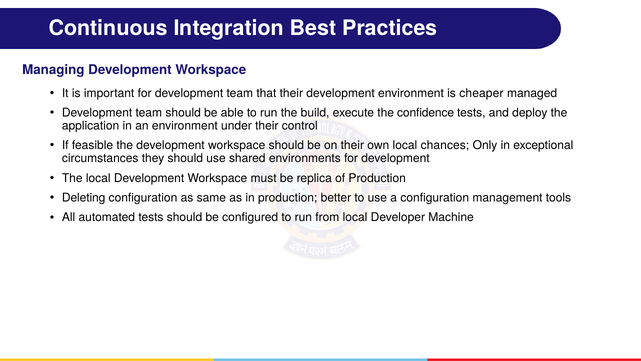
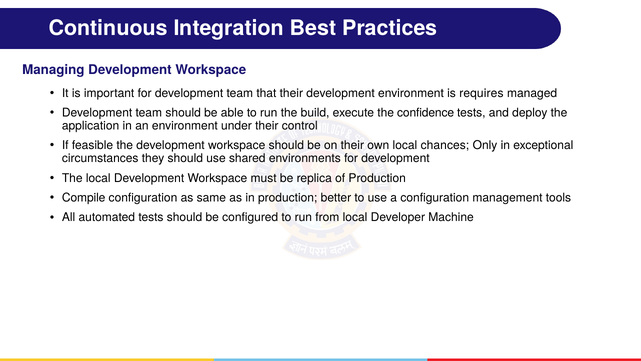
cheaper: cheaper -> requires
Deleting: Deleting -> Compile
